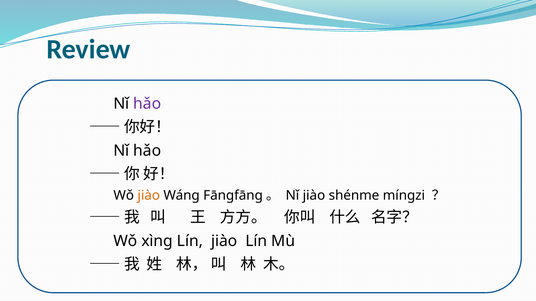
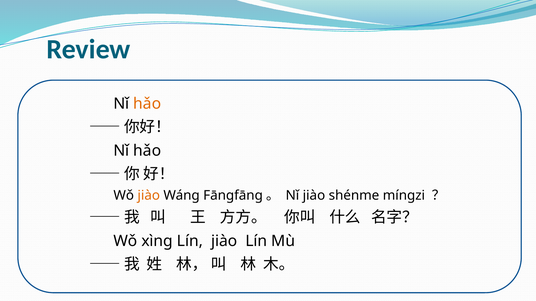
hǎo at (147, 104) colour: purple -> orange
